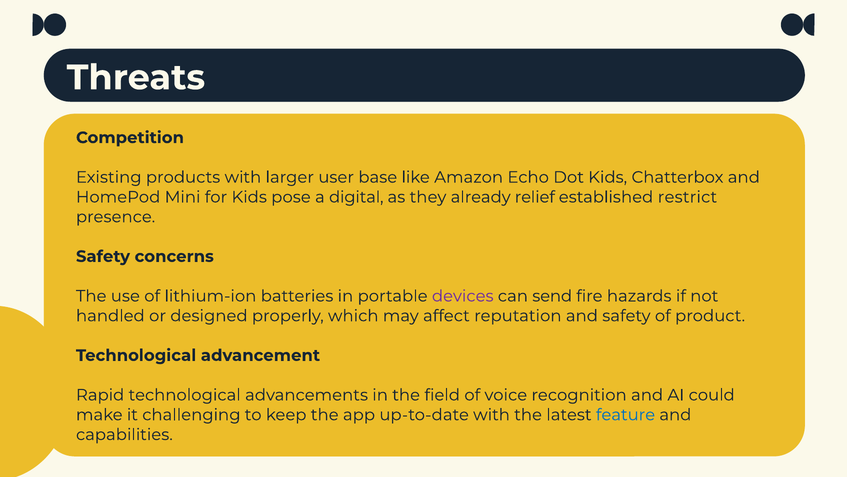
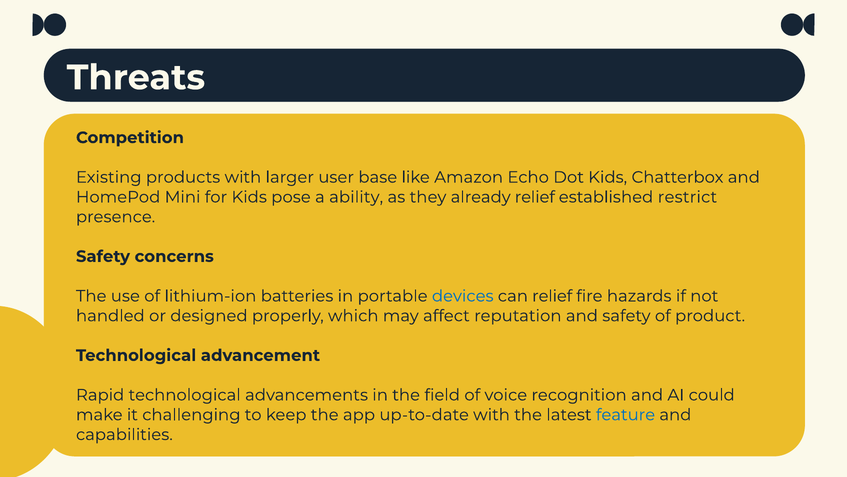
digital: digital -> ability
devices colour: purple -> blue
can send: send -> relief
